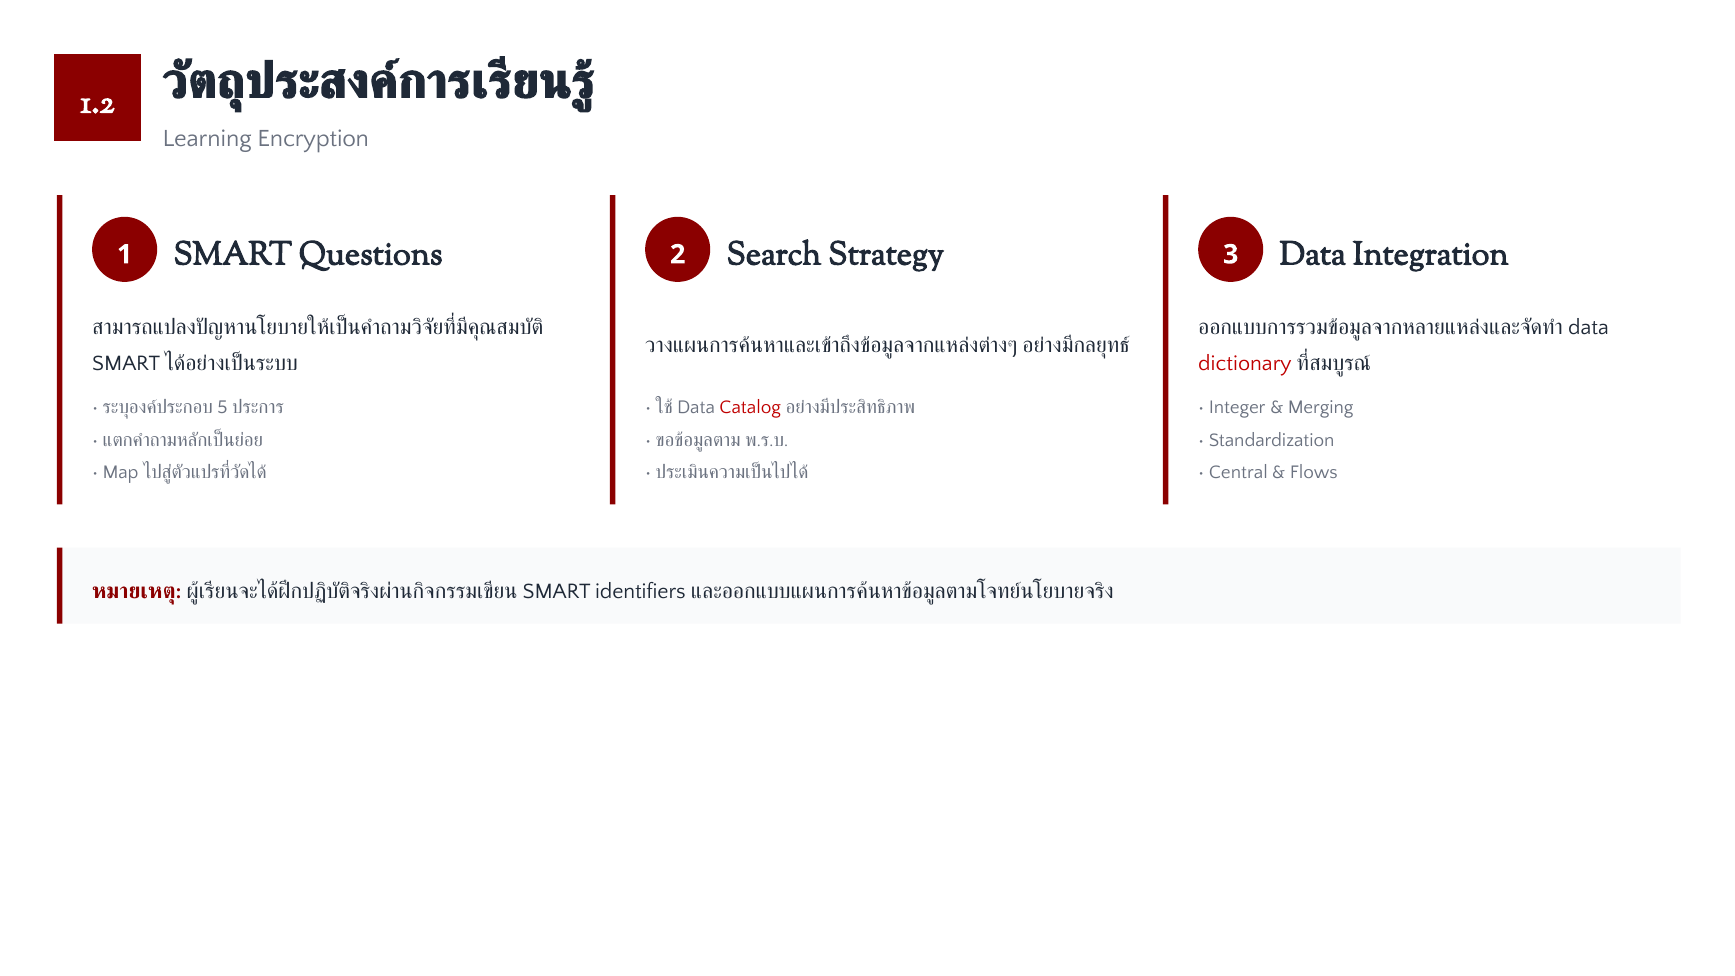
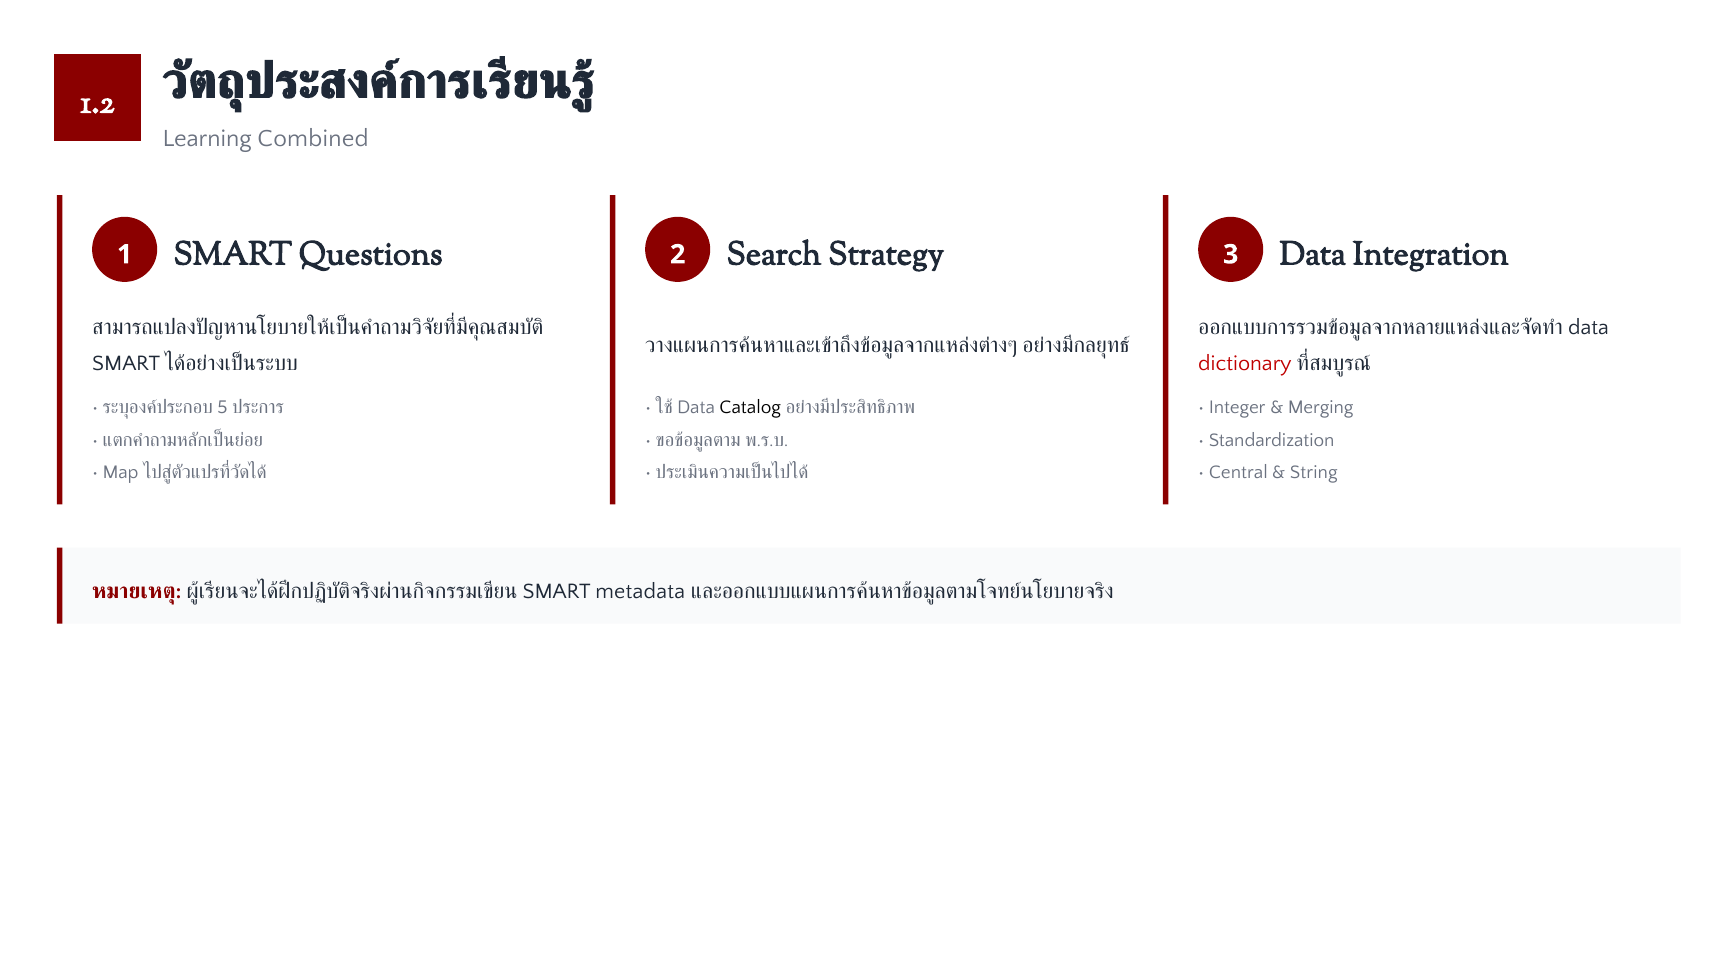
Encryption: Encryption -> Combined
Catalog colour: red -> black
Flows: Flows -> String
identifiers: identifiers -> metadata
